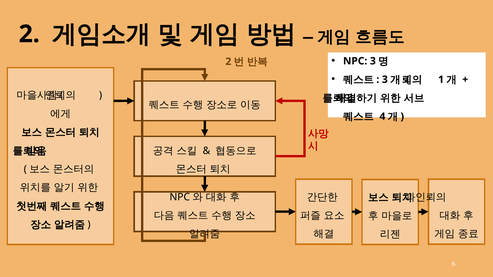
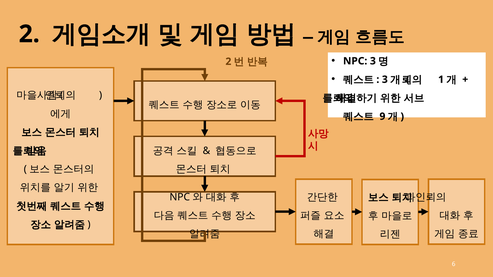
4: 4 -> 9
